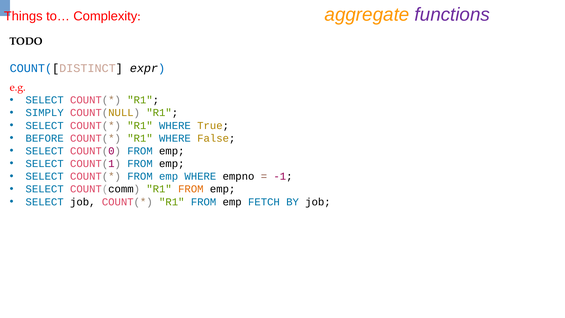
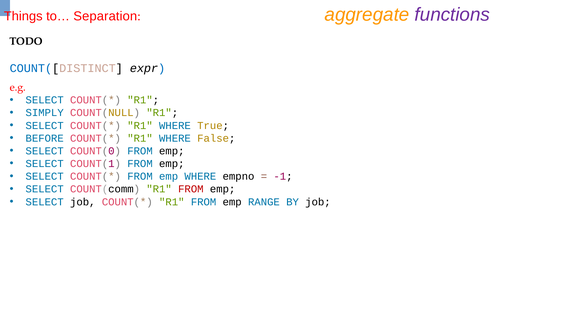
Complexity: Complexity -> Separation
FROM at (191, 189) colour: orange -> red
FETCH: FETCH -> RANGE
